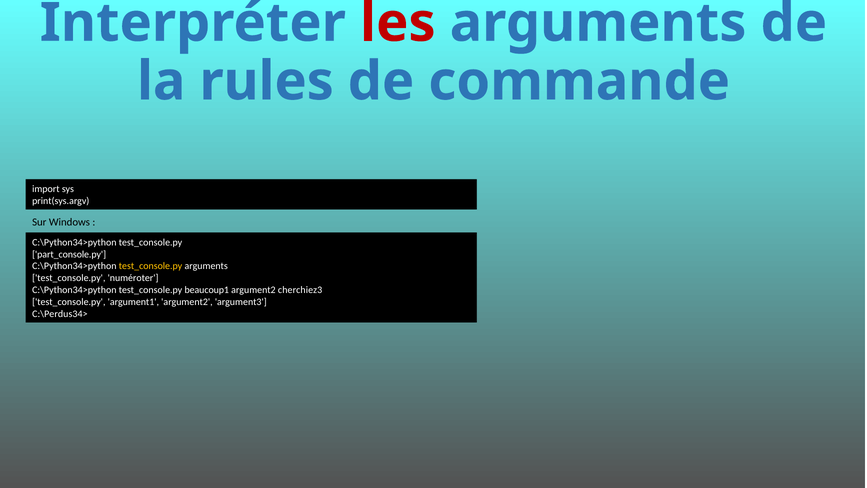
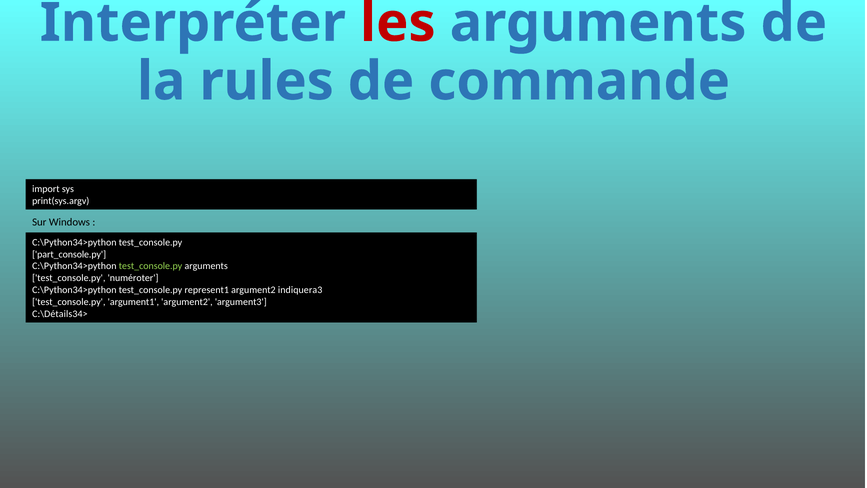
test_console.py at (151, 266) colour: yellow -> light green
beaucoup1: beaucoup1 -> represent1
cherchiez3: cherchiez3 -> indiquera3
C:\Perdus34>: C:\Perdus34> -> C:\Détails34>
